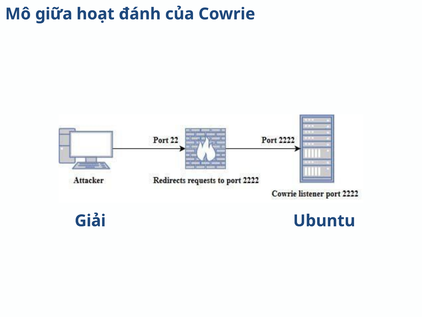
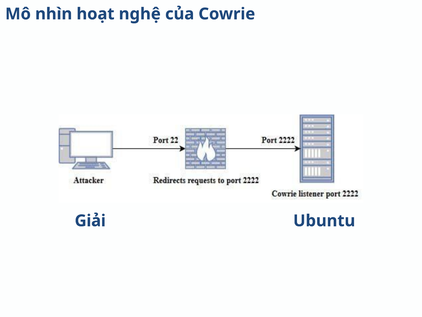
giữa: giữa -> nhìn
đánh: đánh -> nghệ
